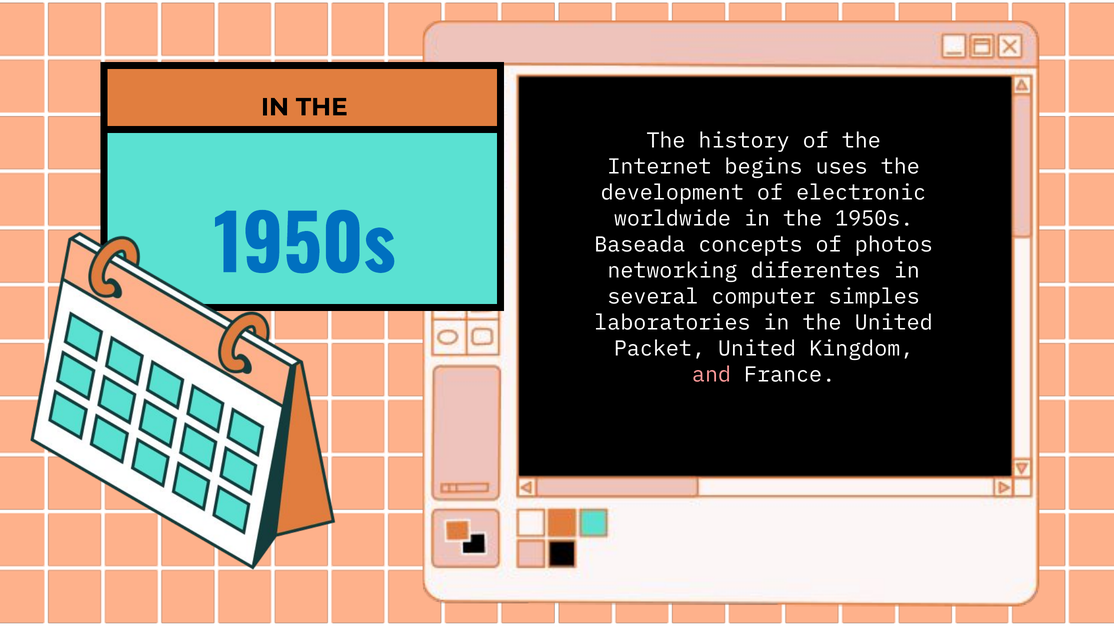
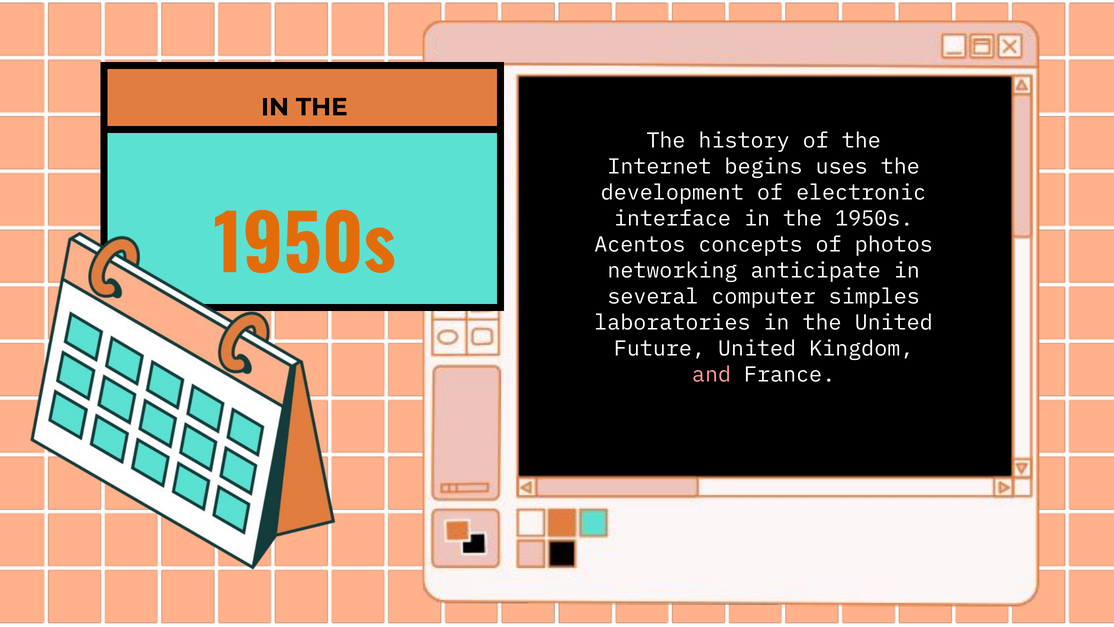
worldwide: worldwide -> interface
1950s at (305, 247) colour: blue -> orange
Baseada: Baseada -> Acentos
diferentes: diferentes -> anticipate
Packet: Packet -> Future
